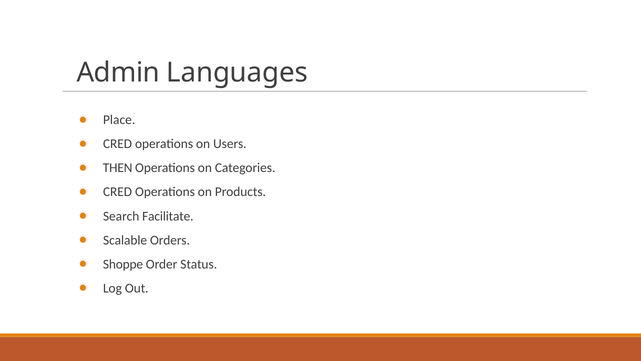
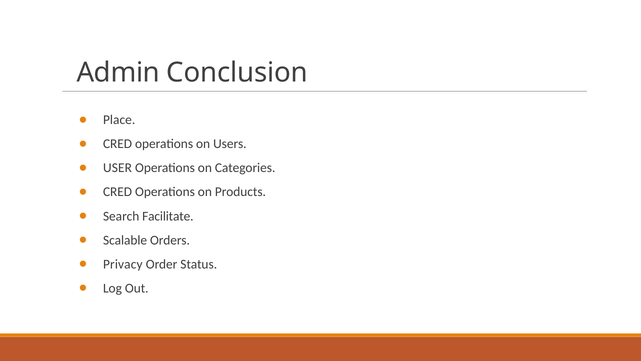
Languages: Languages -> Conclusion
THEN: THEN -> USER
Shoppe: Shoppe -> Privacy
